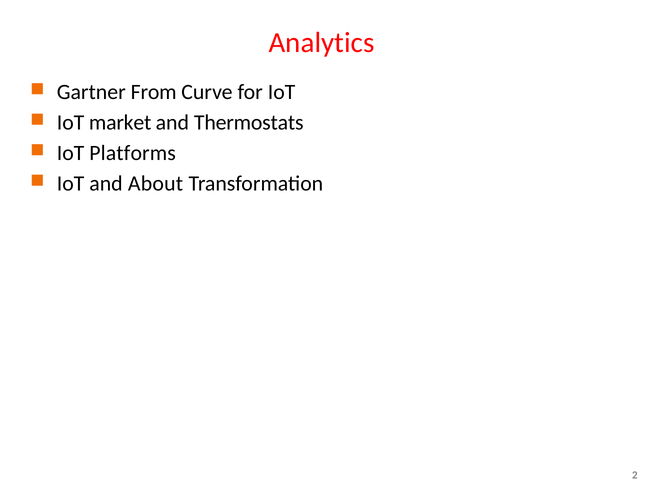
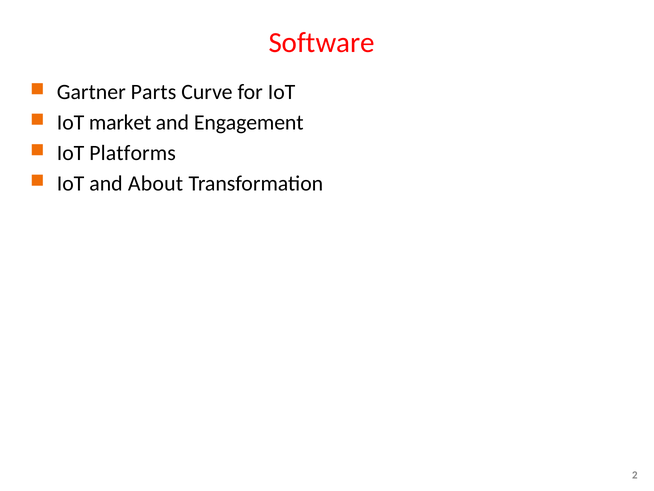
Analytics: Analytics -> Software
From: From -> Parts
Thermostats: Thermostats -> Engagement
